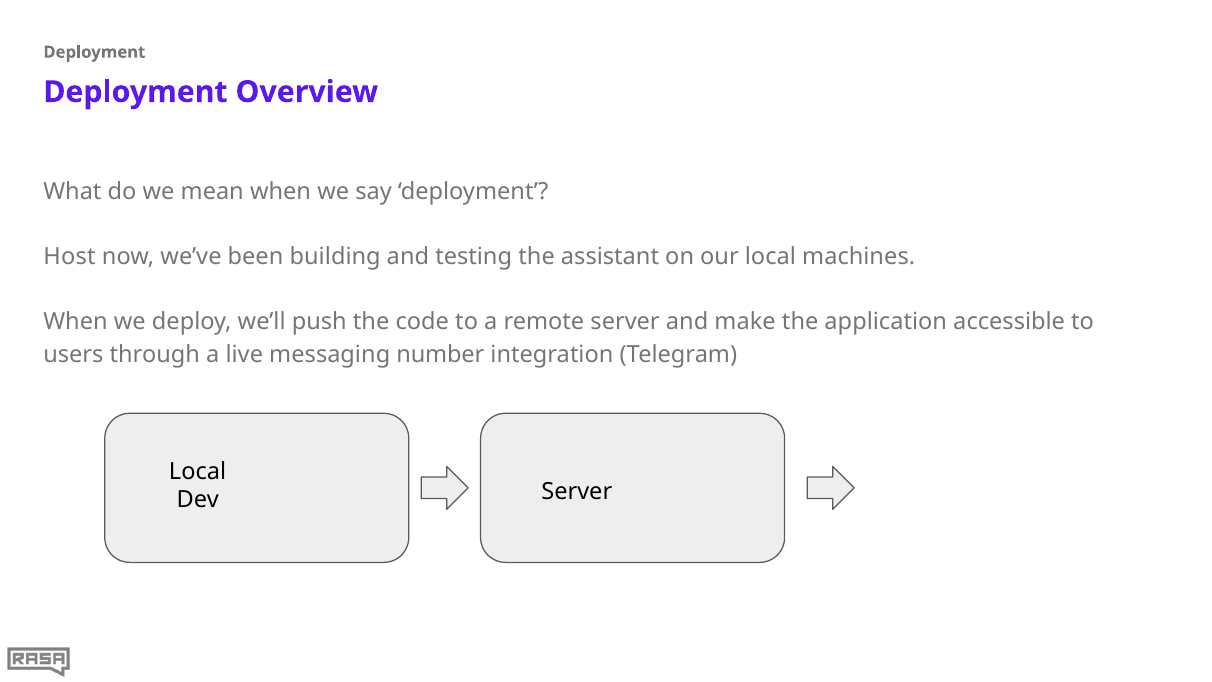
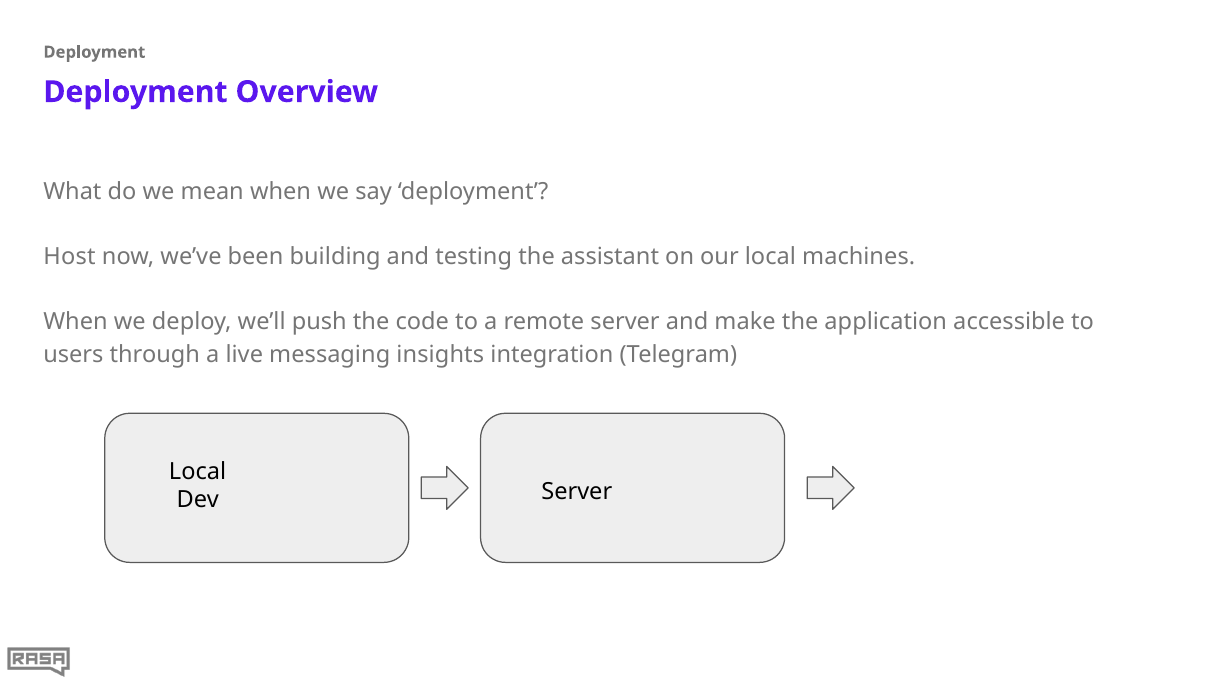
number: number -> insights
